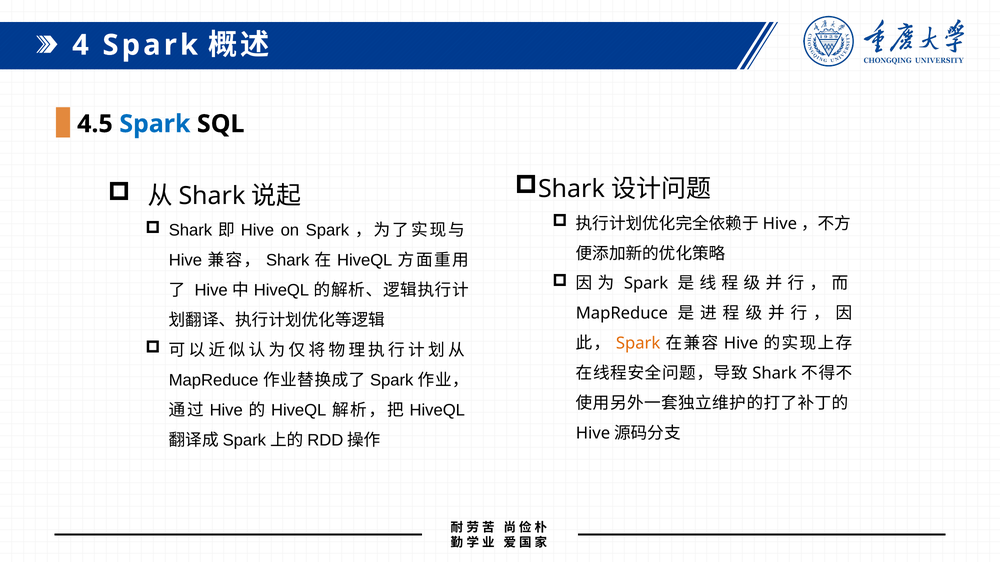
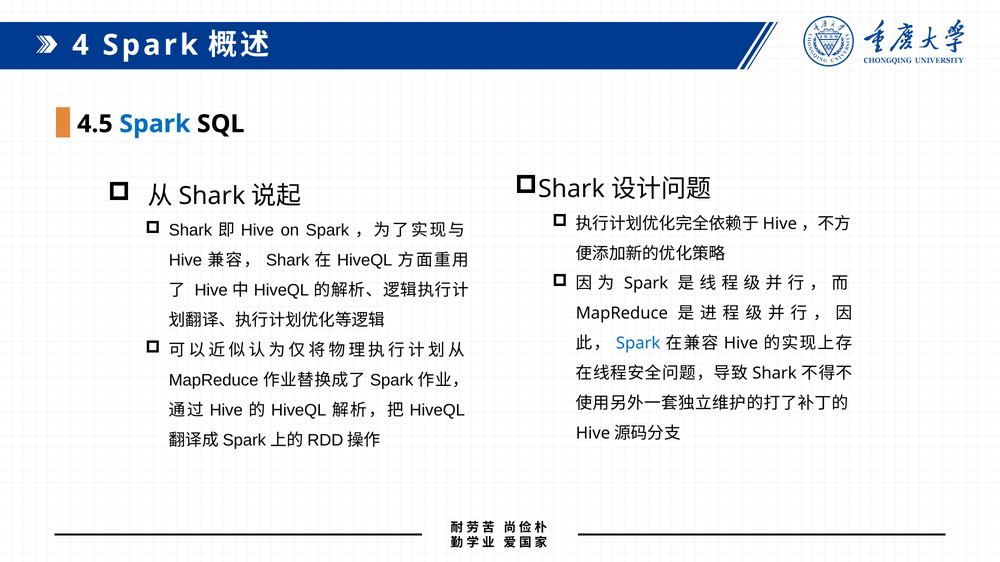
Spark at (638, 344) colour: orange -> blue
